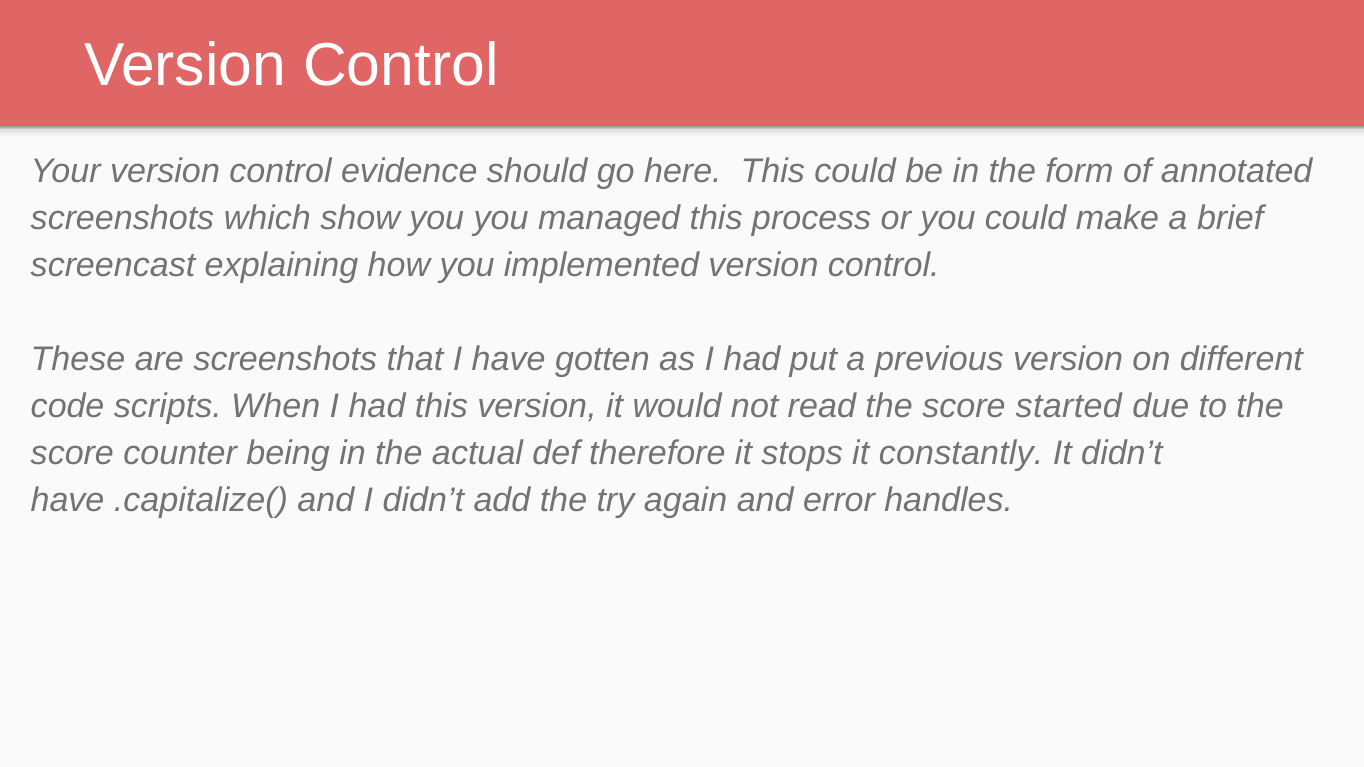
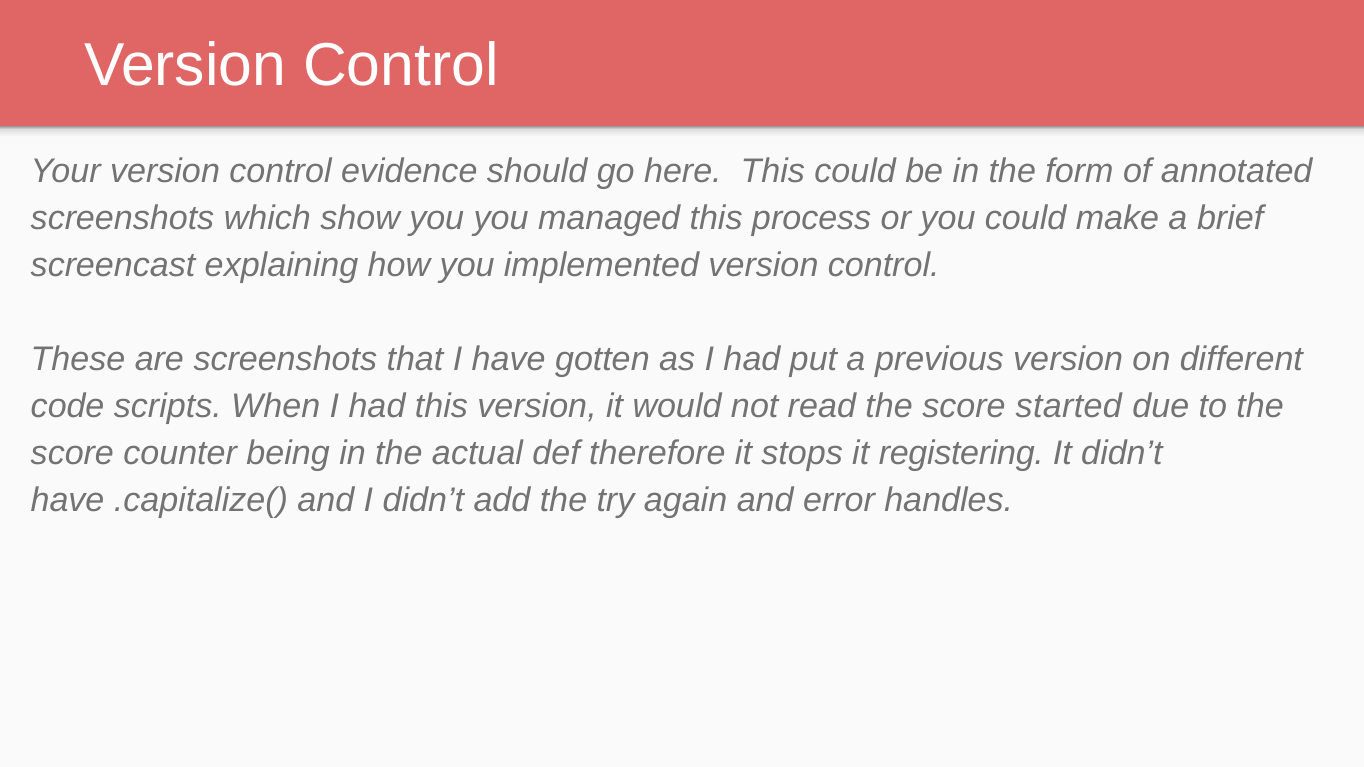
constantly: constantly -> registering
